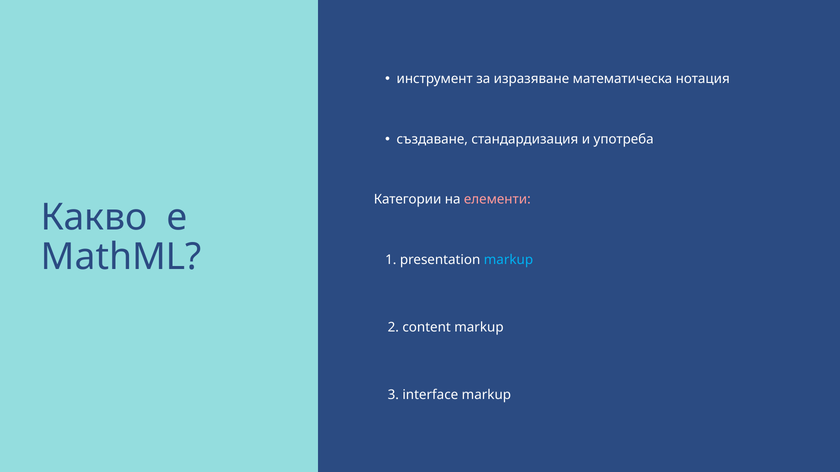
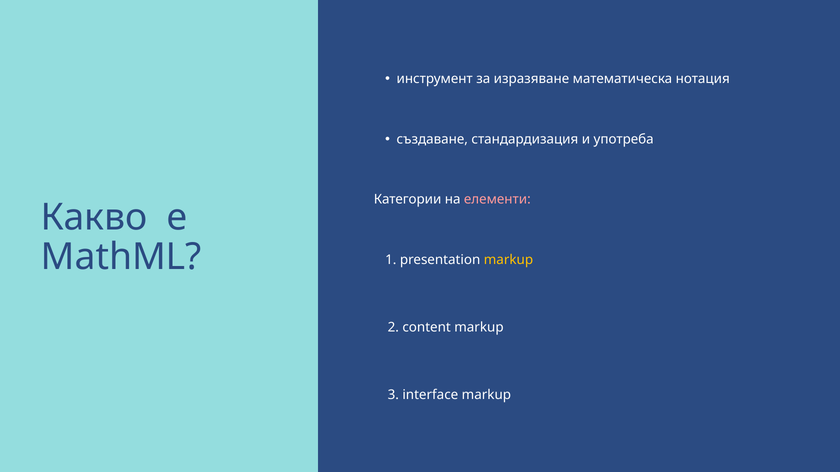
markup at (508, 260) colour: light blue -> yellow
